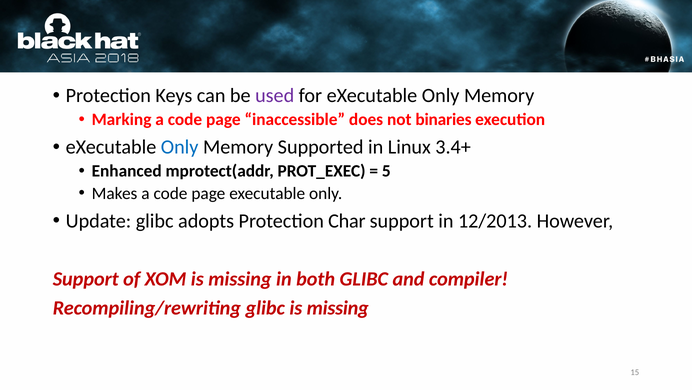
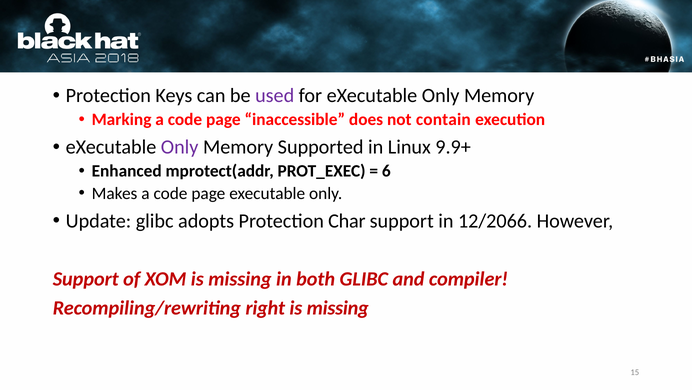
binaries: binaries -> contain
Only at (180, 147) colour: blue -> purple
3.4+: 3.4+ -> 9.9+
5: 5 -> 6
12/2013: 12/2013 -> 12/2066
Recompiling/rewriting glibc: glibc -> right
